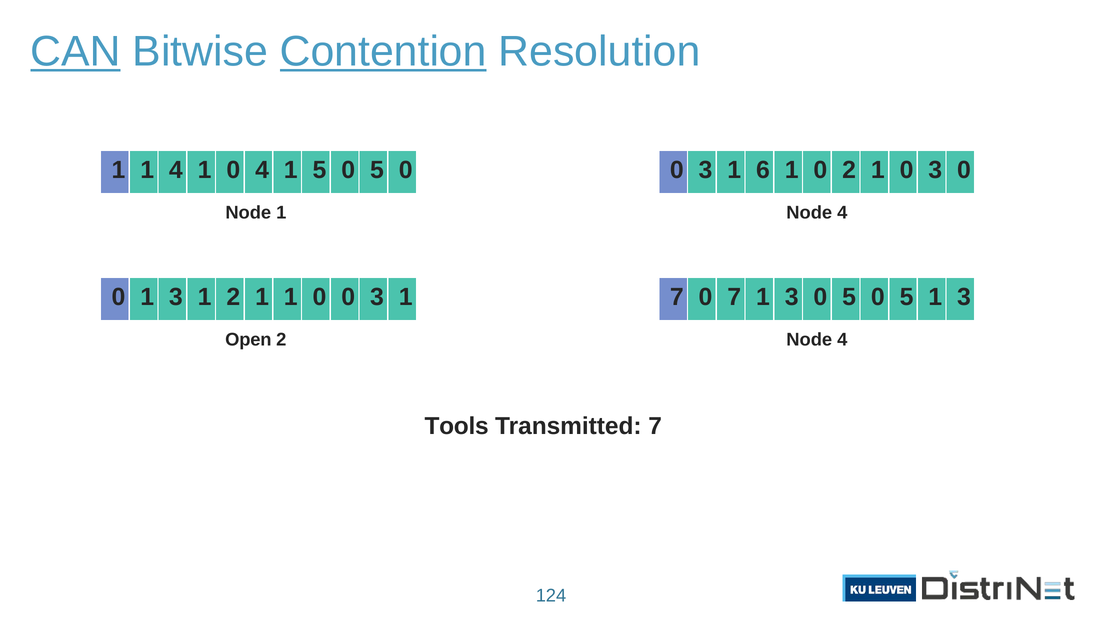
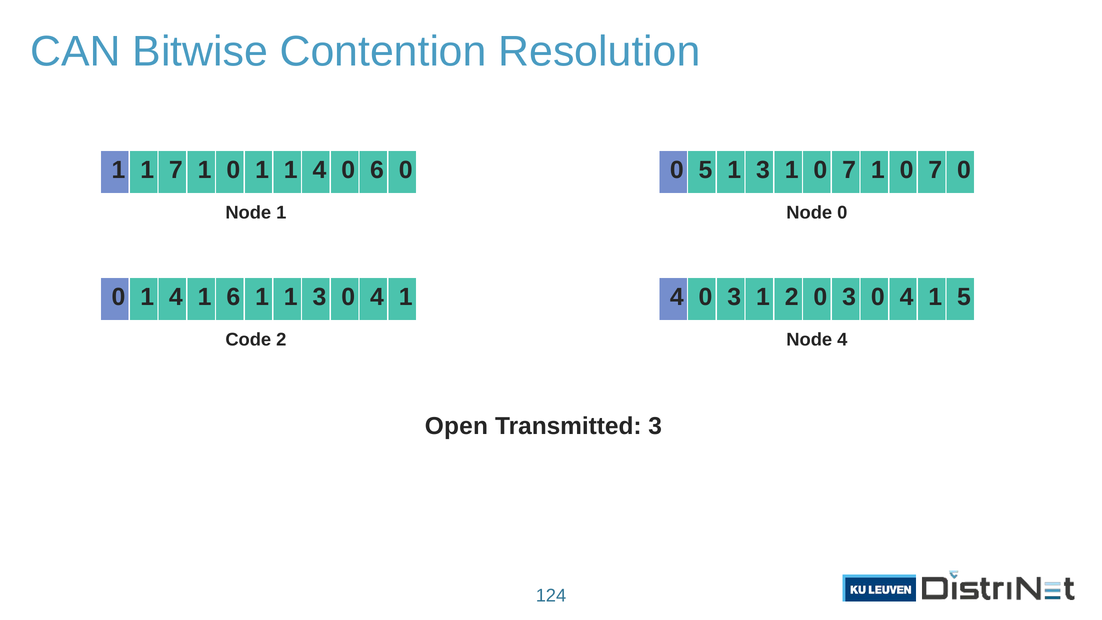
CAN underline: present -> none
Contention underline: present -> none
1 4: 4 -> 7
1 0 4: 4 -> 1
5 at (319, 170): 5 -> 4
5 at (377, 170): 5 -> 6
3 at (705, 170): 3 -> 5
6 at (763, 170): 6 -> 3
2 at (849, 170): 2 -> 7
3 at (935, 170): 3 -> 7
4 at (842, 213): 4 -> 0
0 1 3: 3 -> 4
1 2: 2 -> 6
1 1 0: 0 -> 3
3 at (377, 297): 3 -> 4
7 at (677, 297): 7 -> 4
7 at (734, 297): 7 -> 3
3 at (792, 297): 3 -> 2
5 at (849, 297): 5 -> 3
5 at (907, 297): 5 -> 4
3 at (964, 297): 3 -> 5
Open: Open -> Code
Tools: Tools -> Open
Transmitted 7: 7 -> 3
